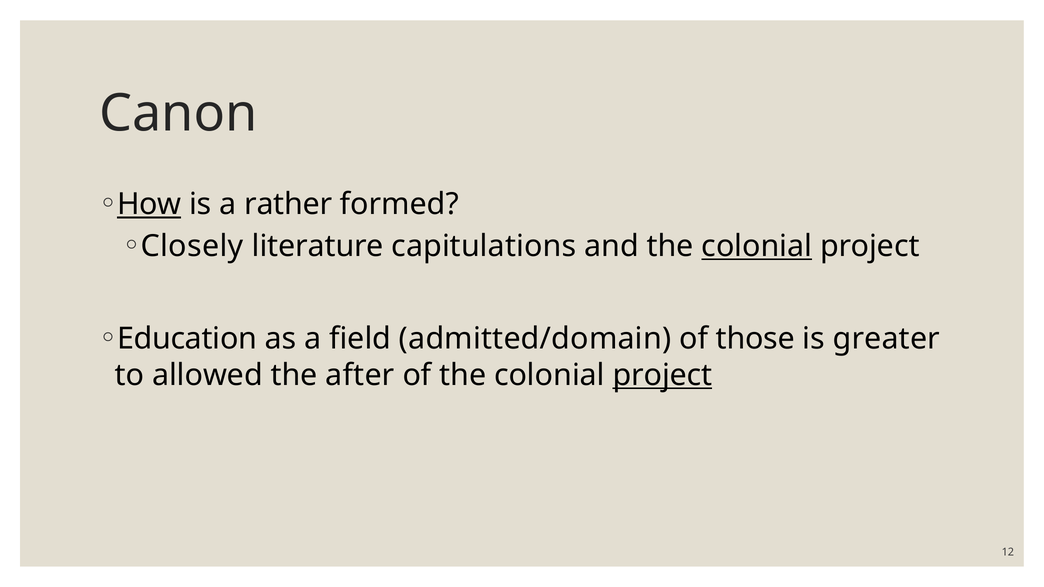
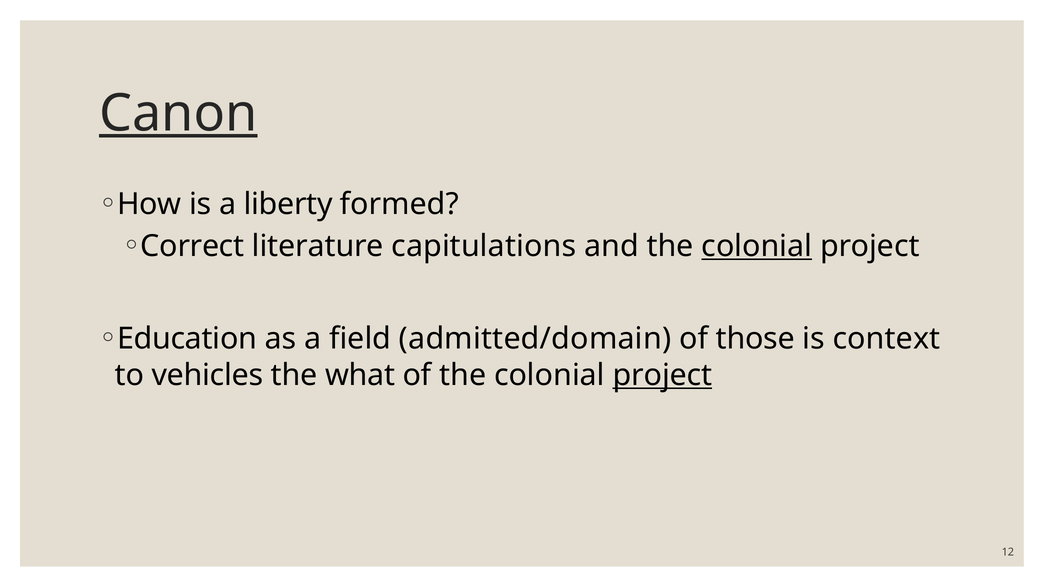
Canon underline: none -> present
How underline: present -> none
rather: rather -> liberty
Closely: Closely -> Correct
greater: greater -> context
allowed: allowed -> vehicles
after: after -> what
